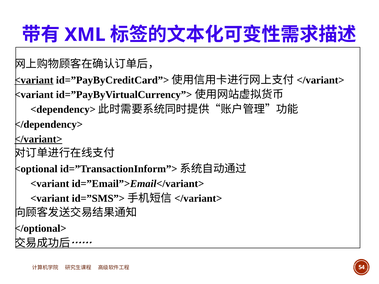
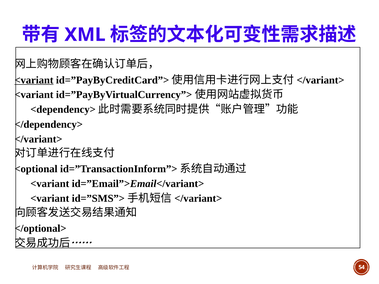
</variant> underline: present -> none
